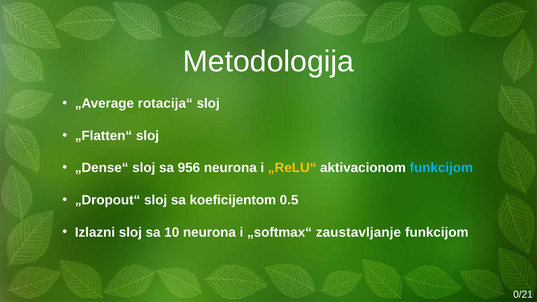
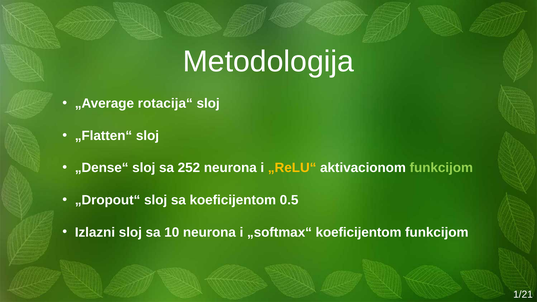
956: 956 -> 252
funkcijom at (441, 168) colour: light blue -> light green
„softmax“ zaustavljanje: zaustavljanje -> koeficijentom
0/21: 0/21 -> 1/21
